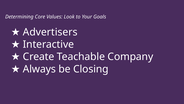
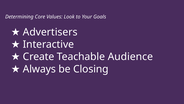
Company: Company -> Audience
